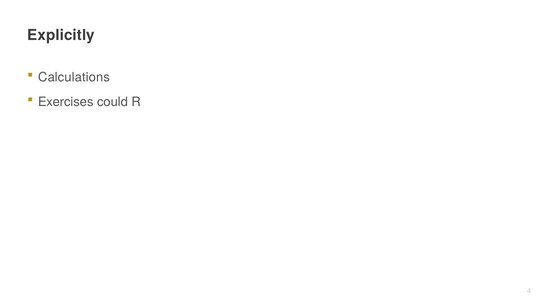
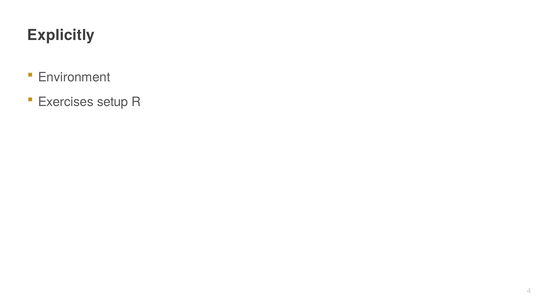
Calculations: Calculations -> Environment
could: could -> setup
